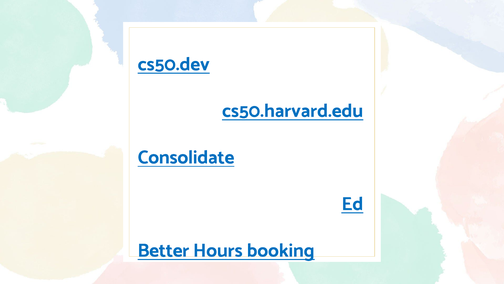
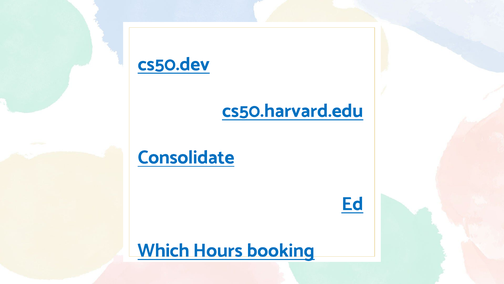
Better: Better -> Which
